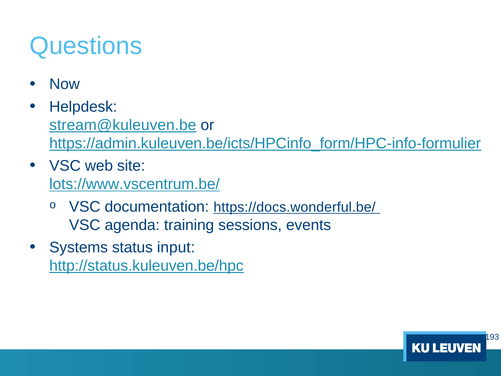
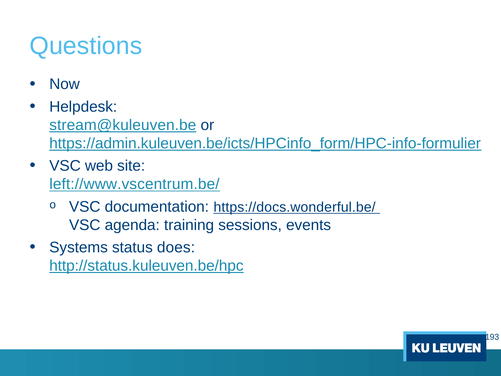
lots://www.vscentrum.be/: lots://www.vscentrum.be/ -> left://www.vscentrum.be/
input: input -> does
